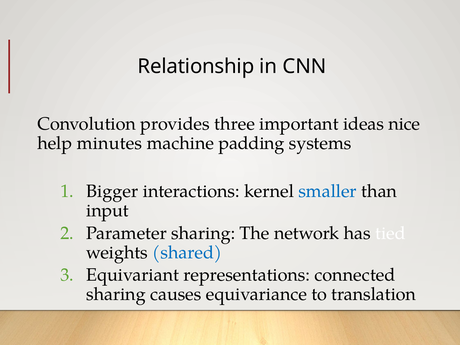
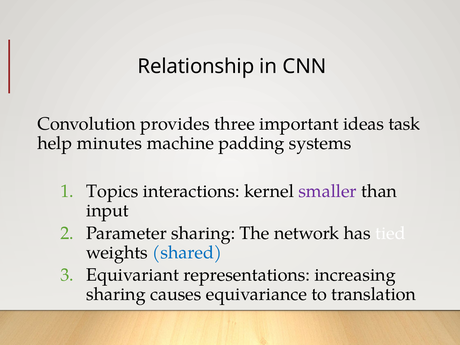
nice: nice -> task
Bigger: Bigger -> Topics
smaller colour: blue -> purple
connected: connected -> increasing
